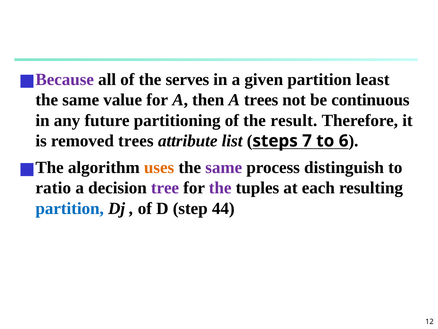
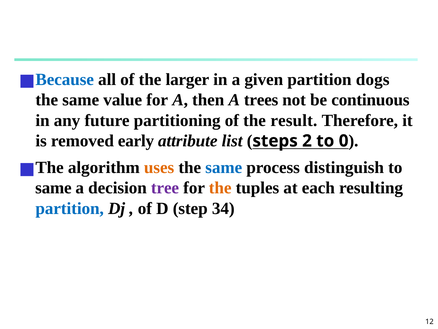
Because colour: purple -> blue
serves: serves -> larger
least: least -> dogs
removed trees: trees -> early
7: 7 -> 2
6: 6 -> 0
same at (224, 167) colour: purple -> blue
ratio at (53, 188): ratio -> same
the at (220, 188) colour: purple -> orange
44: 44 -> 34
